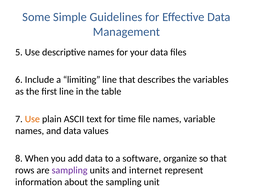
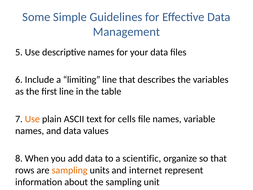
time: time -> cells
software: software -> scientific
sampling at (70, 170) colour: purple -> orange
